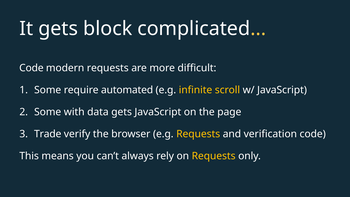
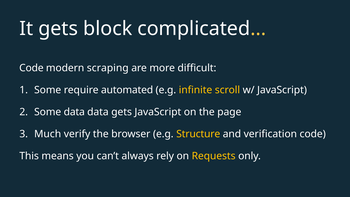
modern requests: requests -> scraping
Some with: with -> data
Trade: Trade -> Much
e.g Requests: Requests -> Structure
